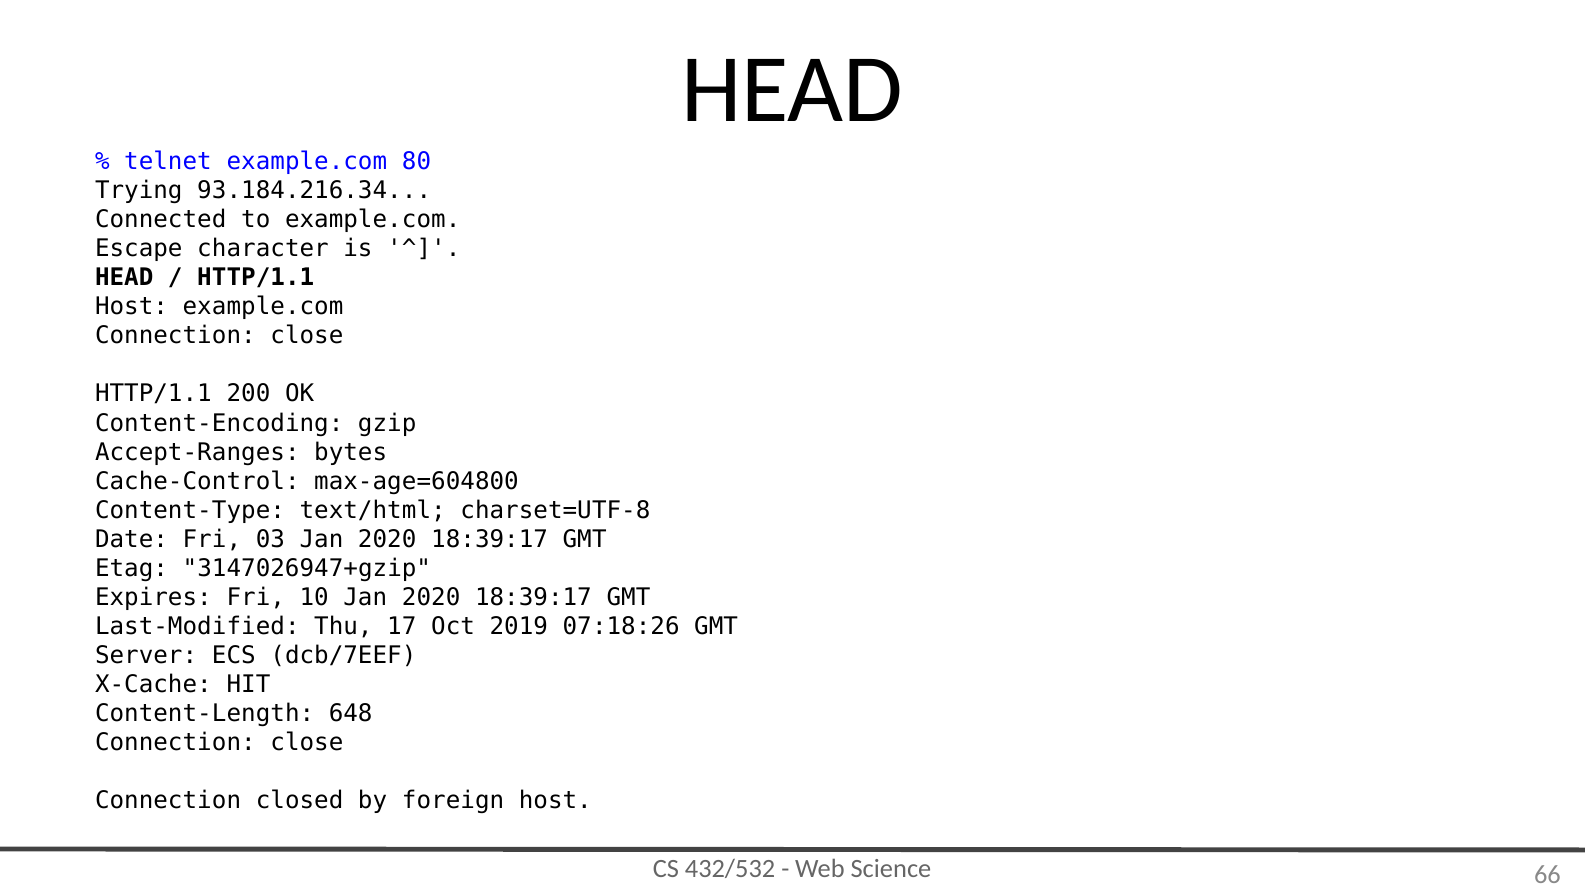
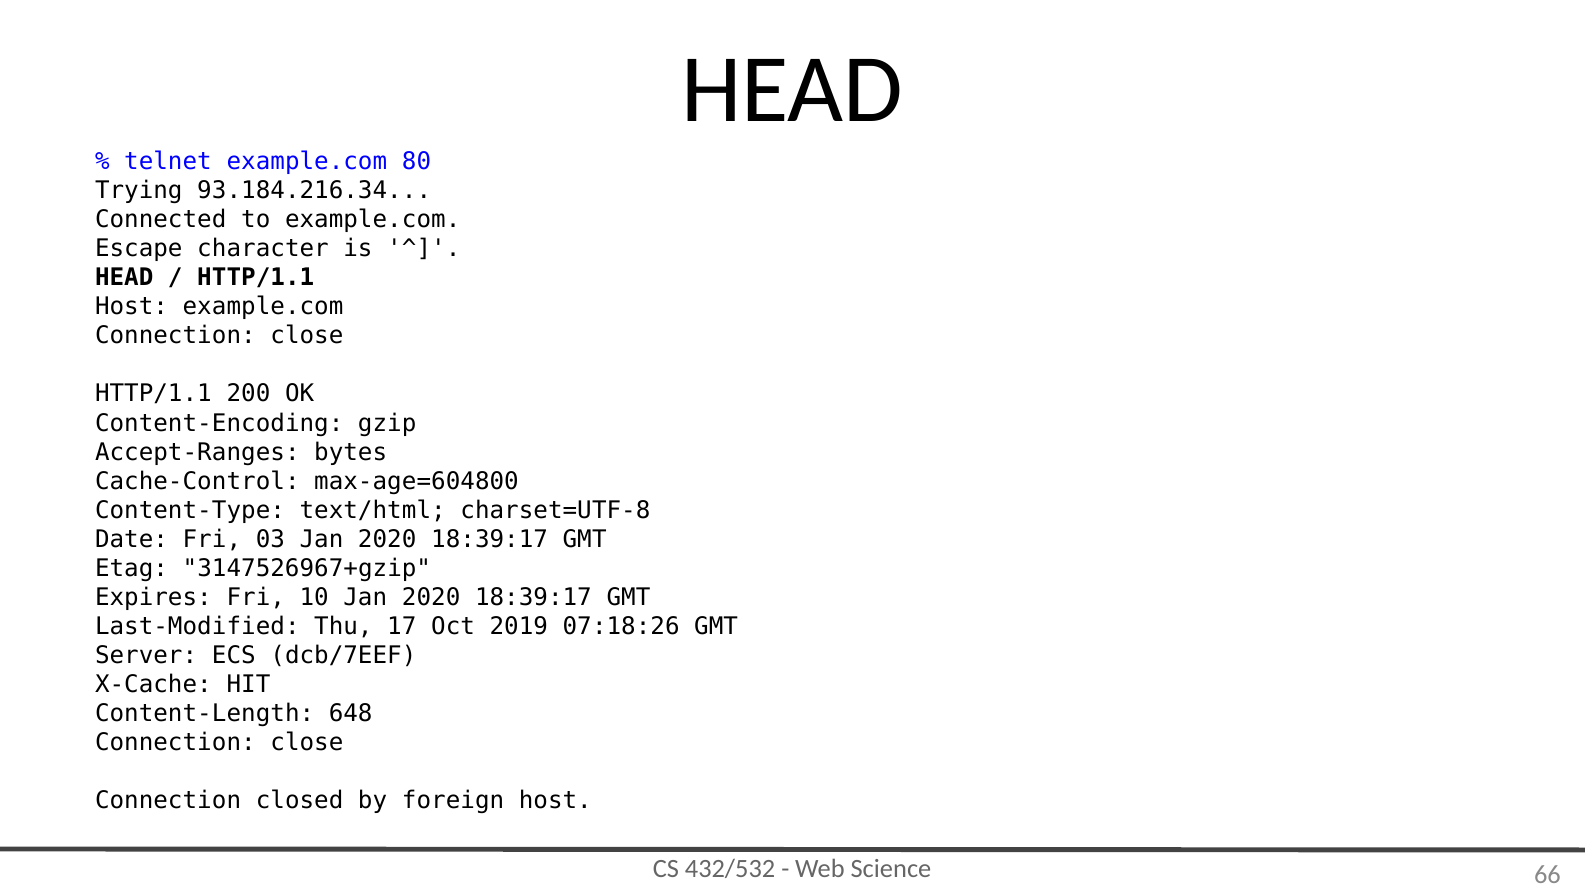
3147026947+gzip: 3147026947+gzip -> 3147526967+gzip
